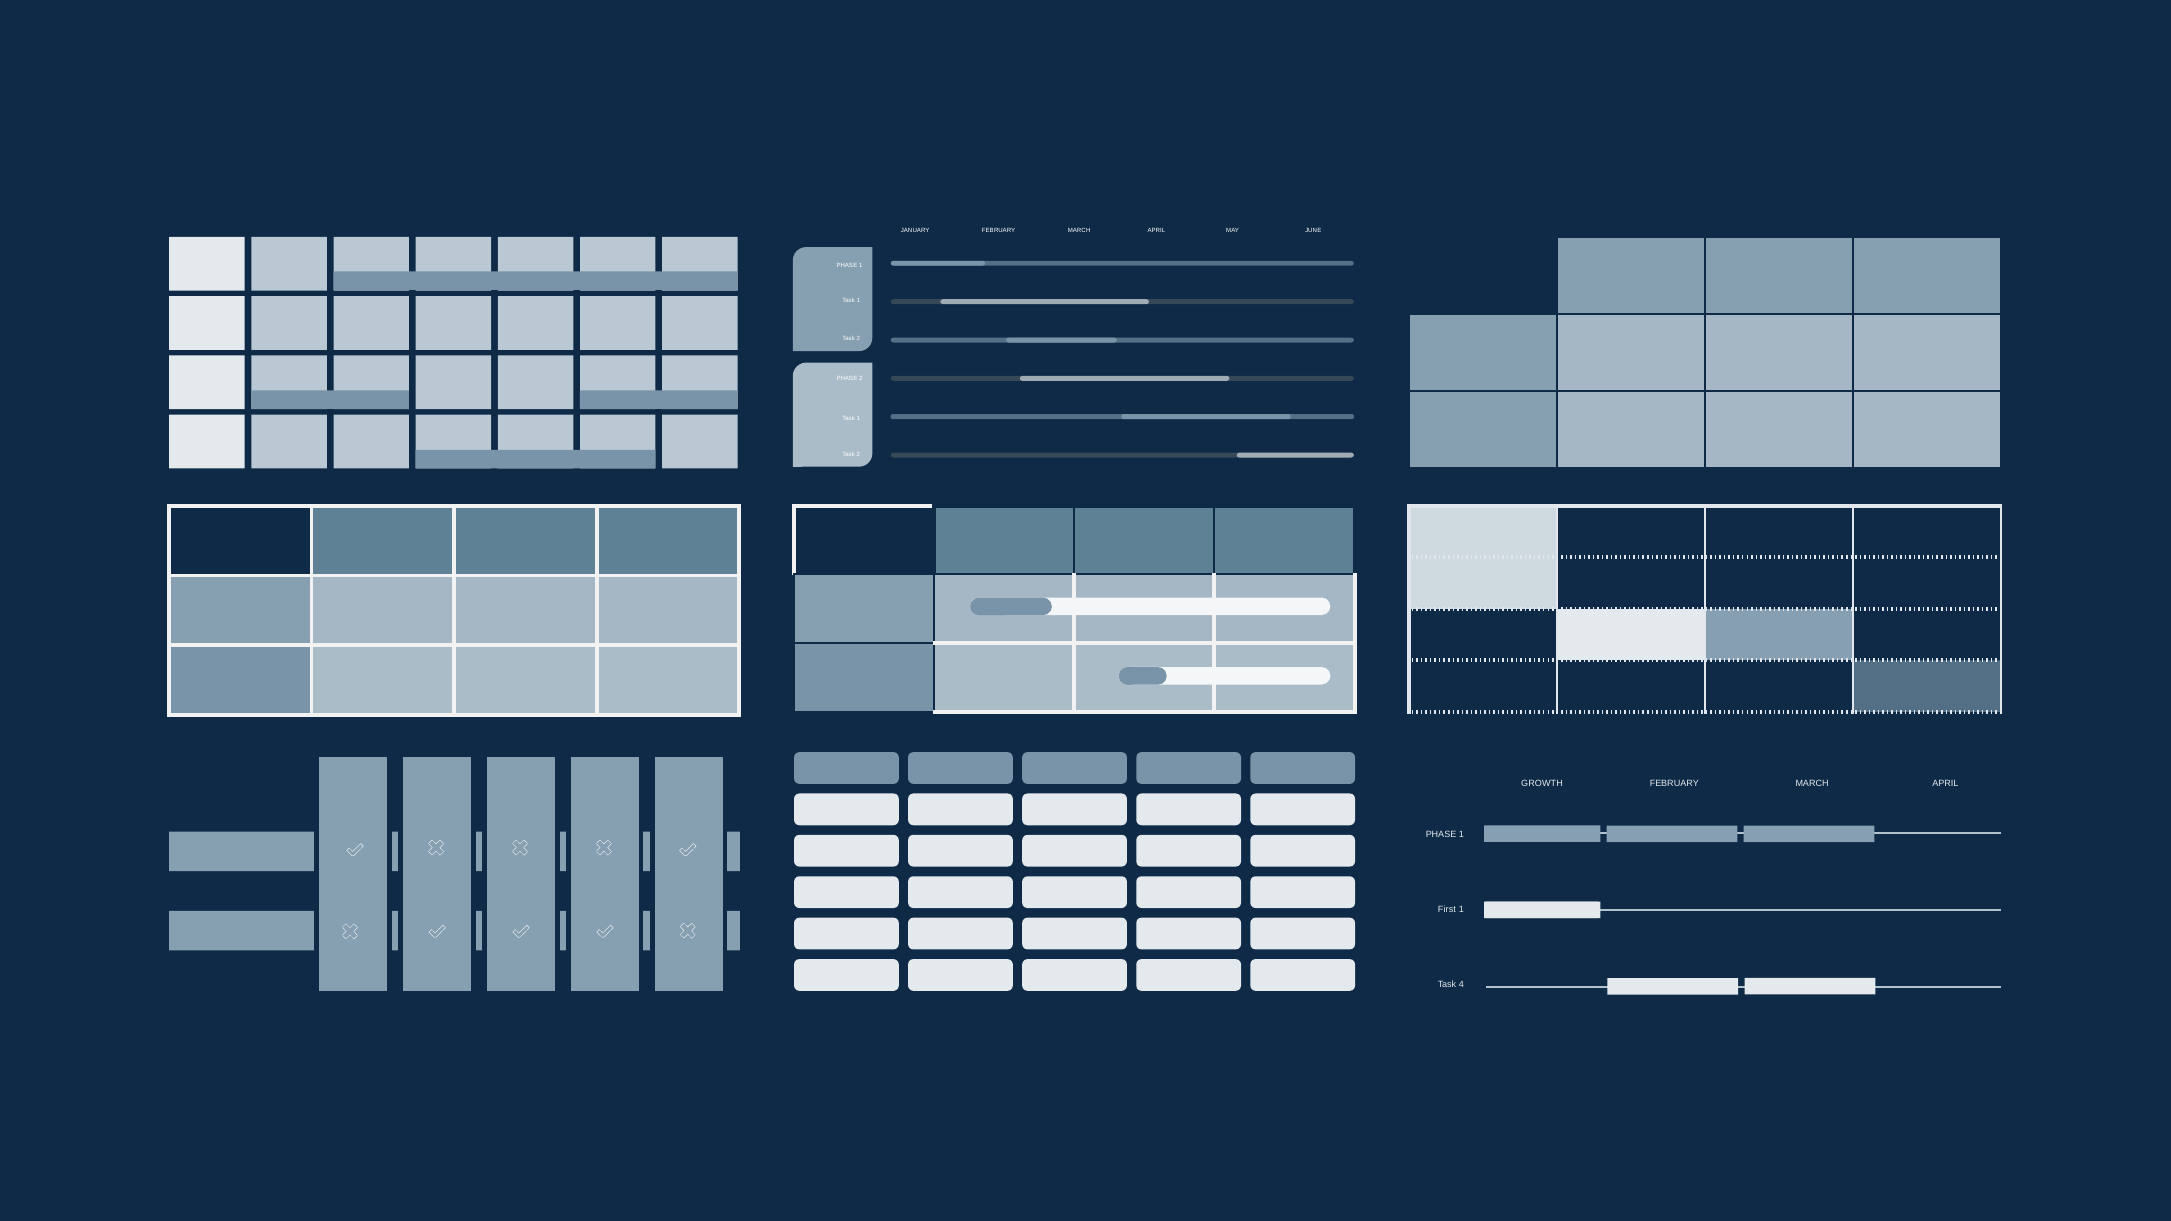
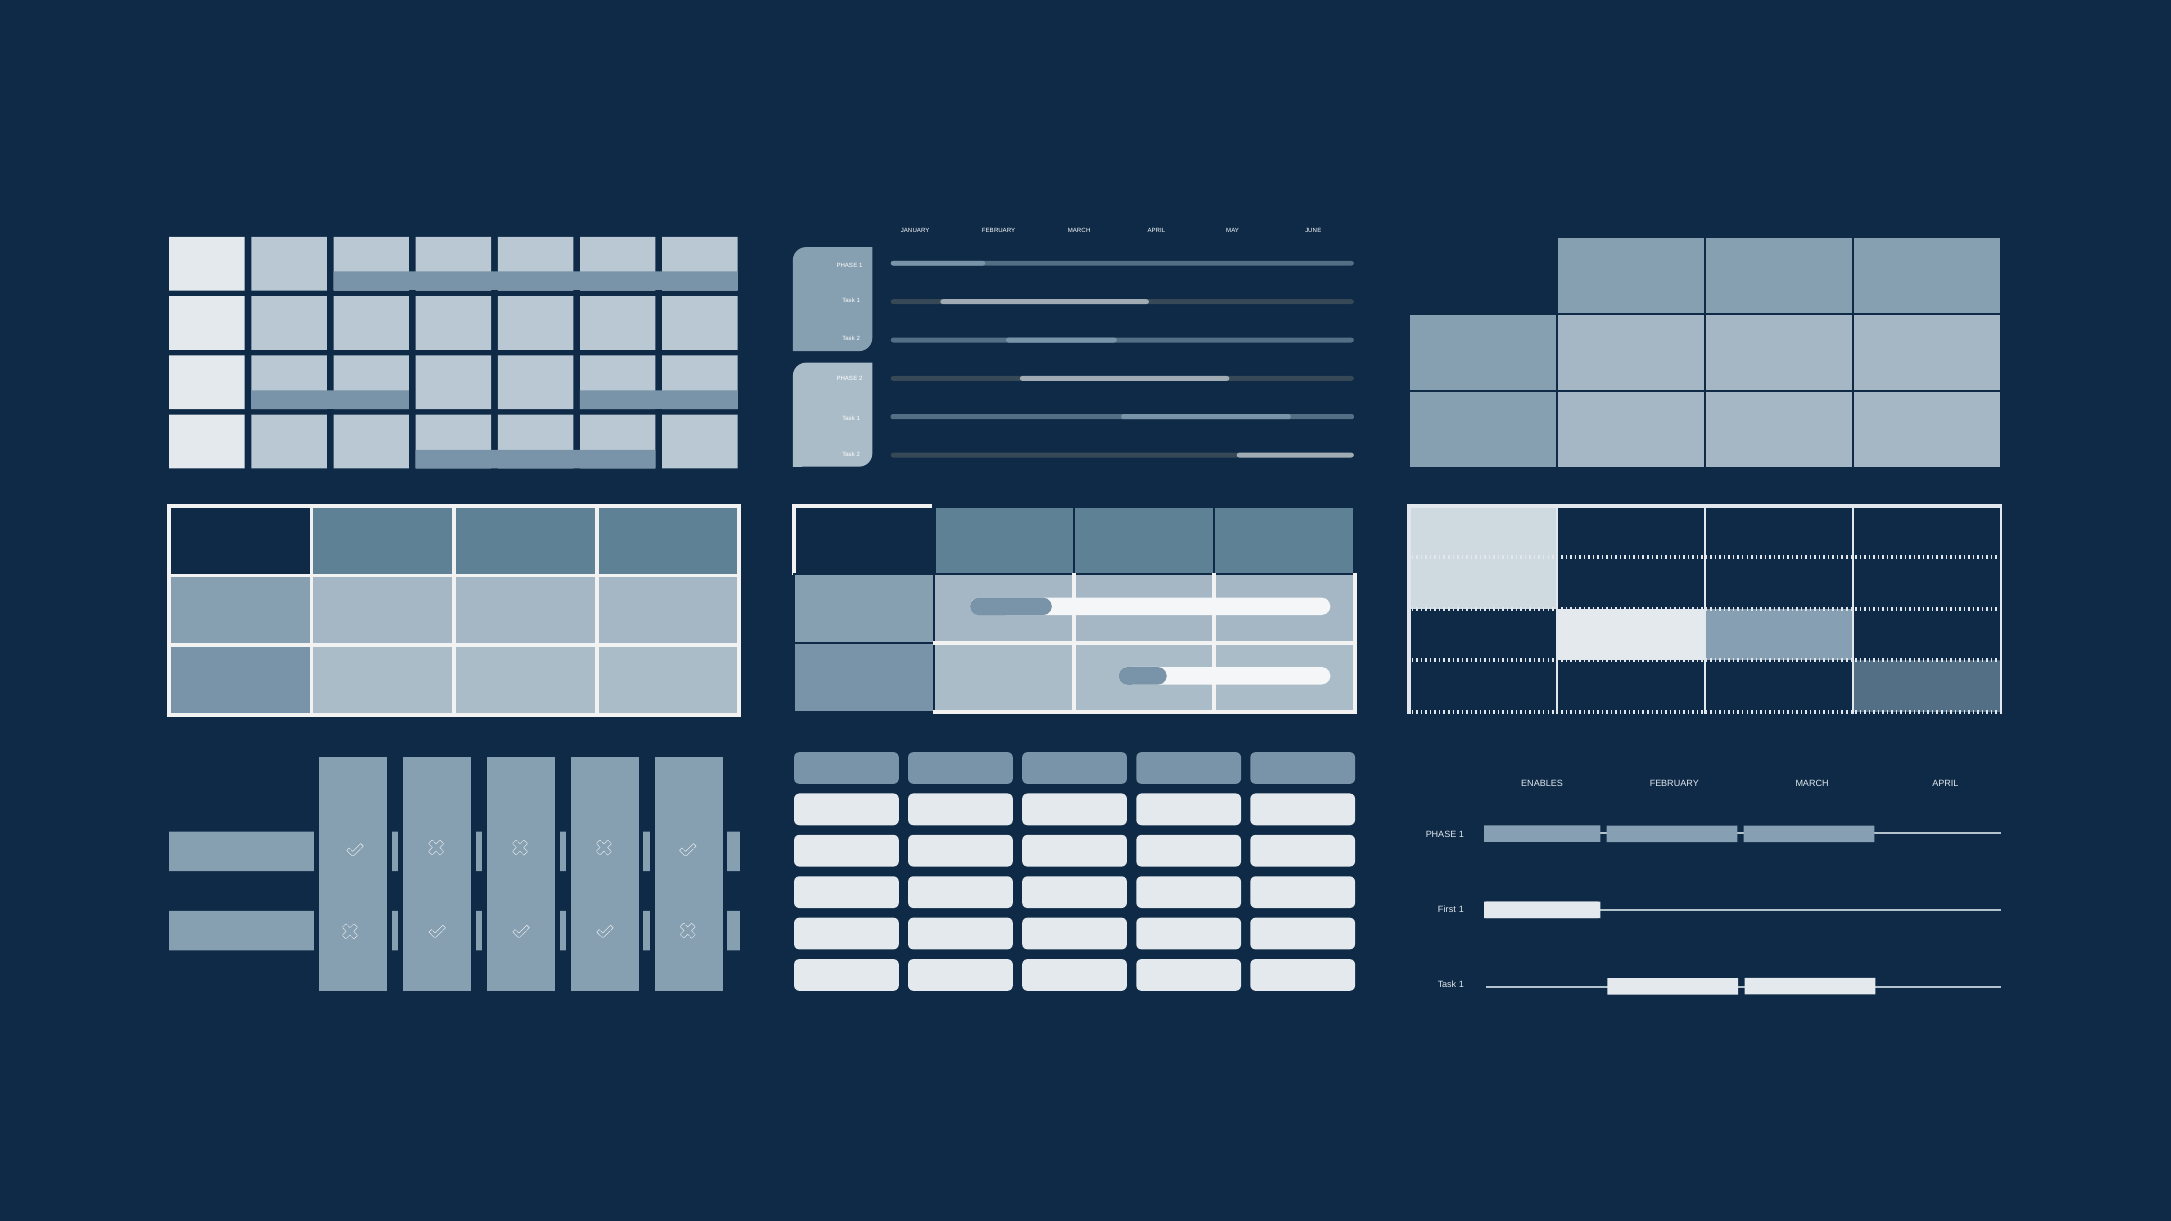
GROWTH: GROWTH -> ENABLES
4 at (1461, 984): 4 -> 1
